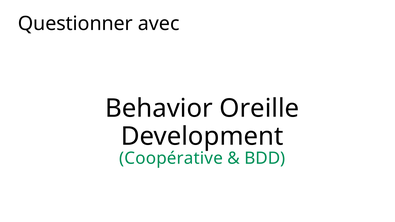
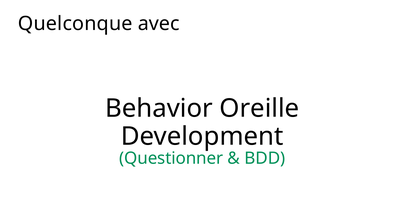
Questionner: Questionner -> Quelconque
Coopérative: Coopérative -> Questionner
